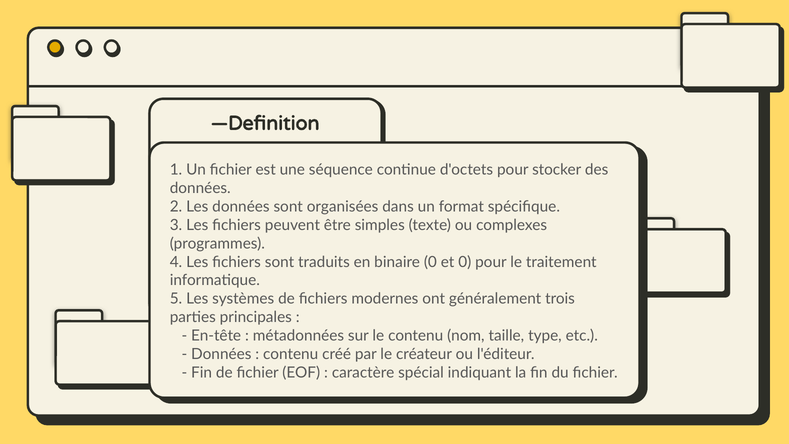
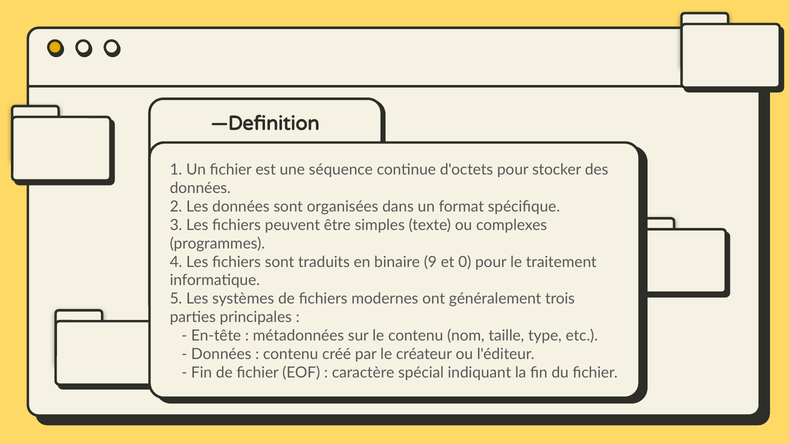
binaire 0: 0 -> 9
